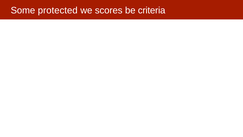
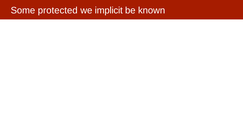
scores: scores -> implicit
criteria: criteria -> known
